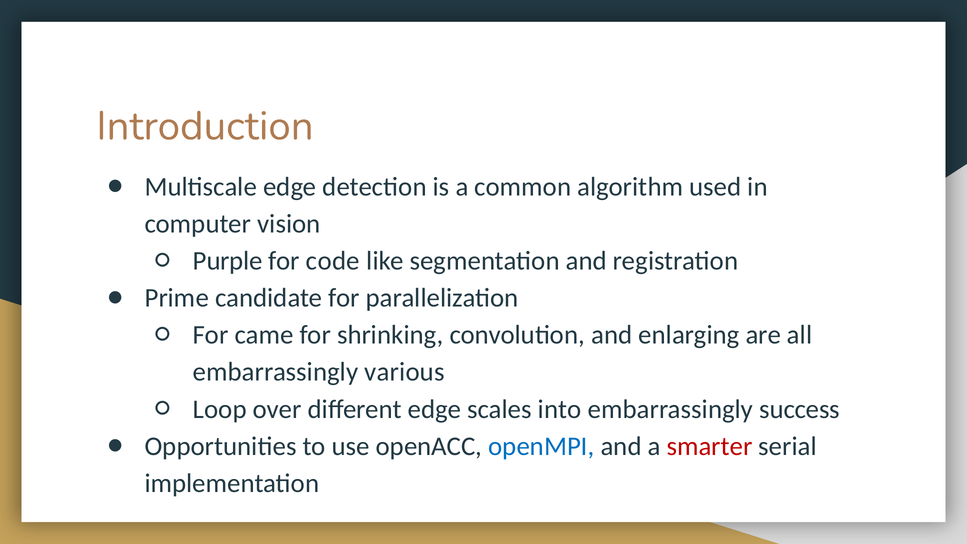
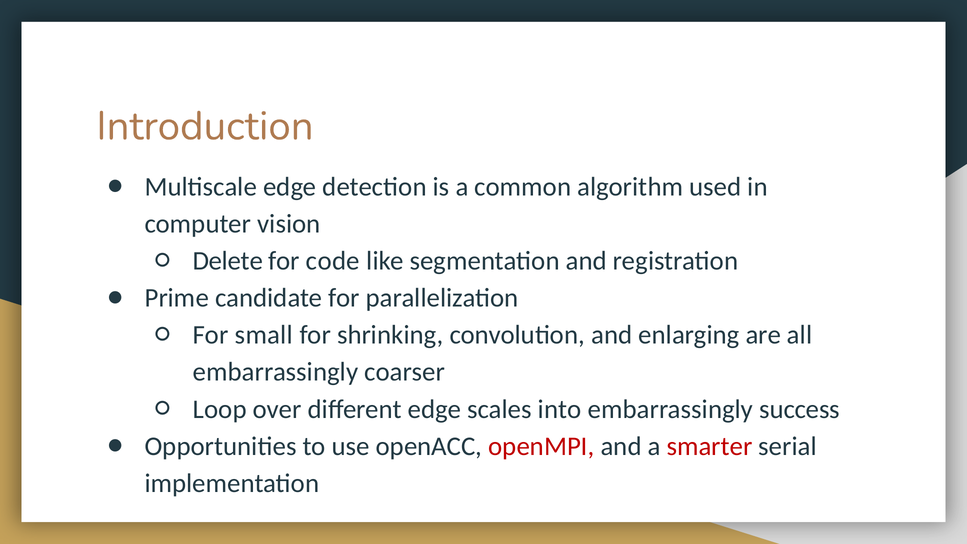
Purple: Purple -> Delete
came: came -> small
various: various -> coarser
openMPI colour: blue -> red
